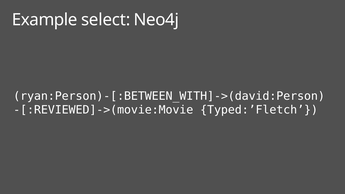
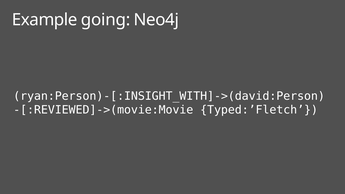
select: select -> going
ryan:Person)-[:BETWEEN_WITH]->(david:Person: ryan:Person)-[:BETWEEN_WITH]->(david:Person -> ryan:Person)-[:INSIGHT_WITH]->(david:Person
